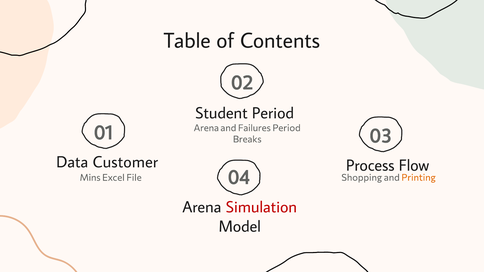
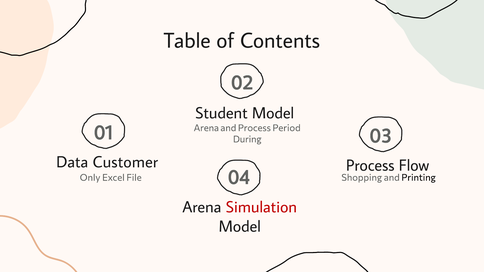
Student Period: Period -> Model
and Failures: Failures -> Process
Breaks: Breaks -> During
Mins: Mins -> Only
Printing colour: orange -> black
